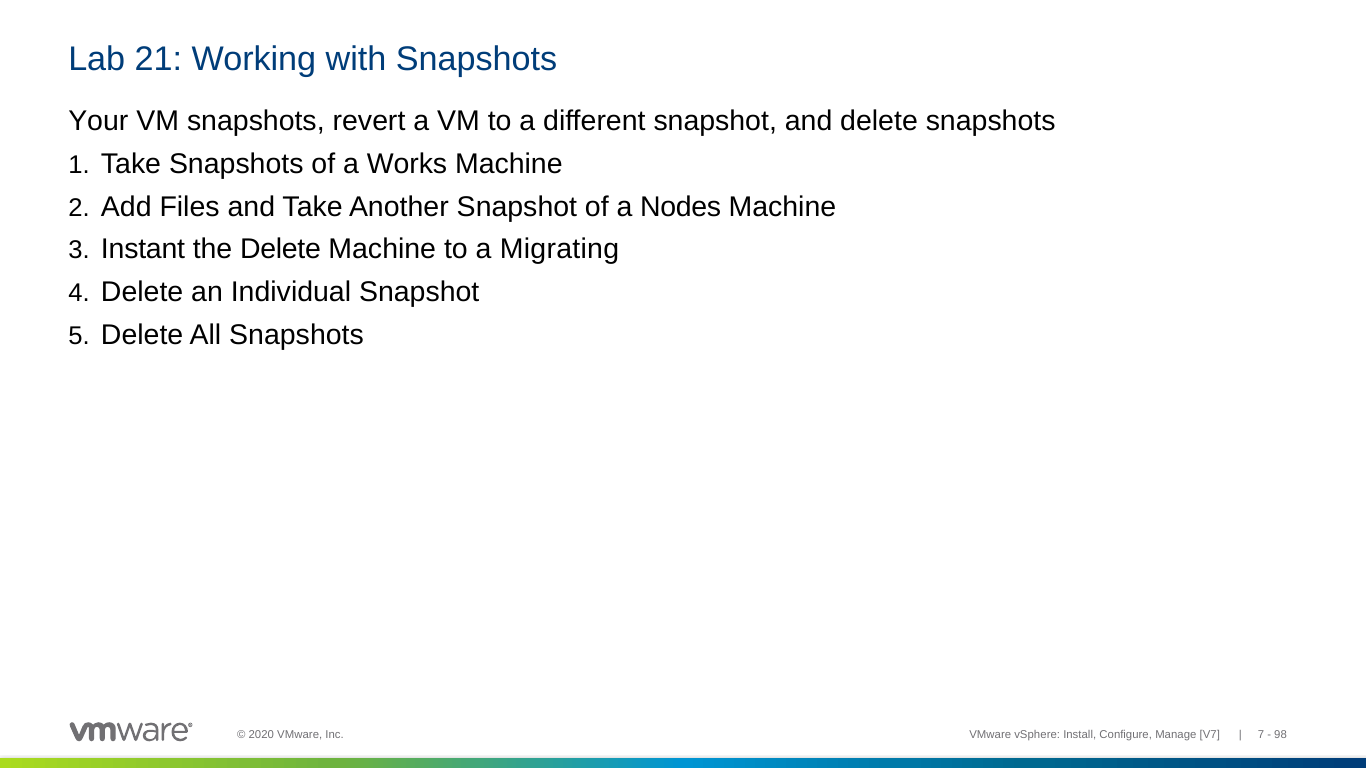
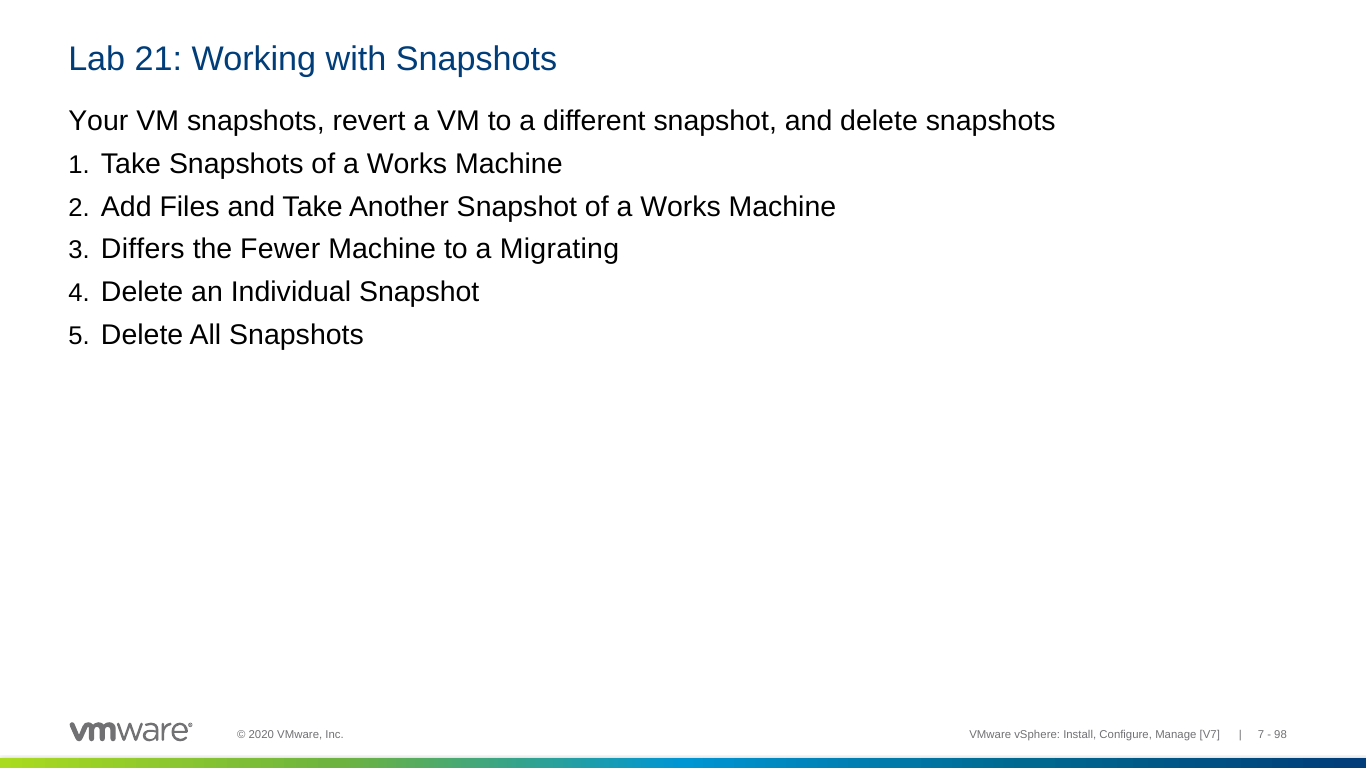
Snapshot of a Nodes: Nodes -> Works
Instant: Instant -> Differs
the Delete: Delete -> Fewer
